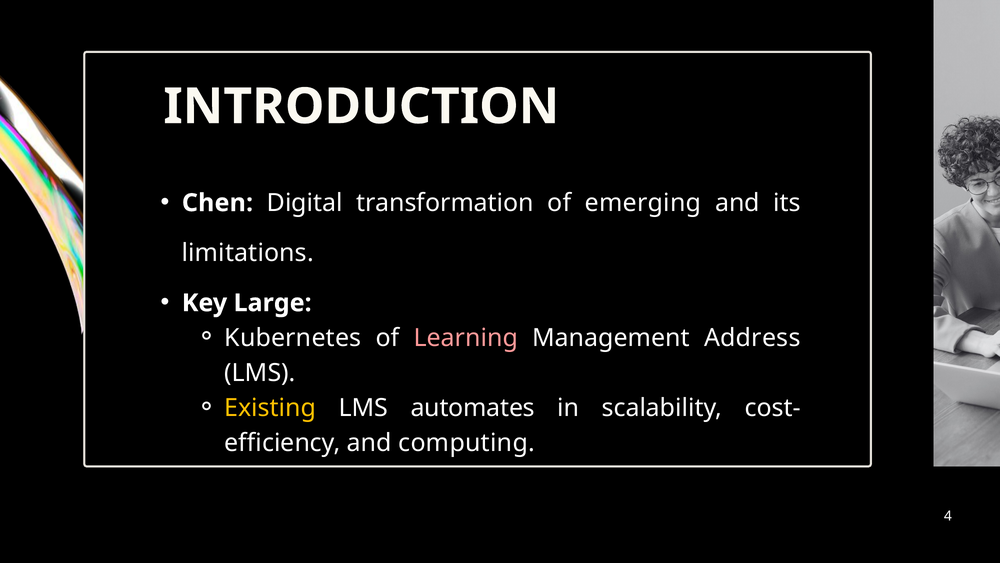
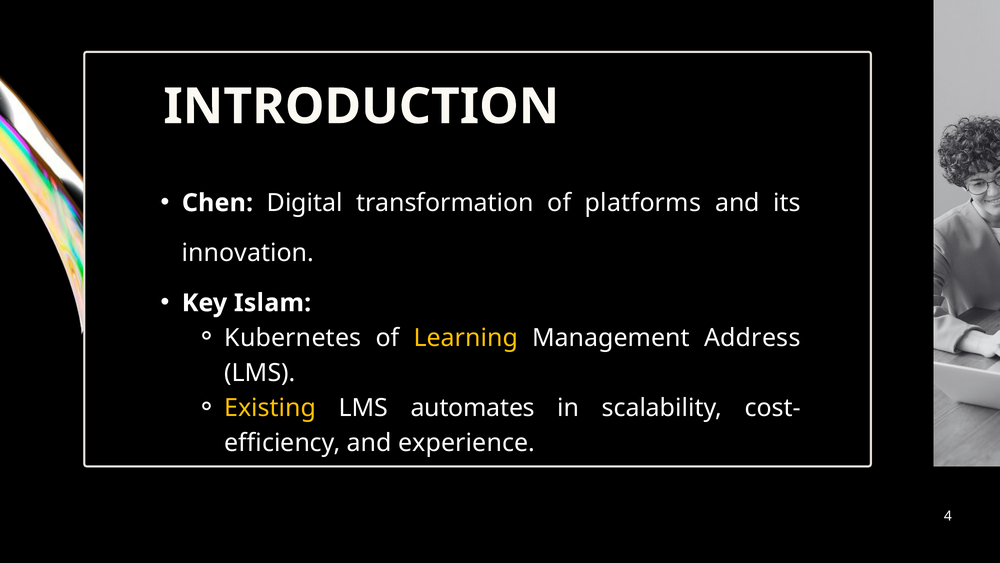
emerging: emerging -> platforms
limitations: limitations -> innovation
Large: Large -> Islam
Learning colour: pink -> yellow
computing: computing -> experience
